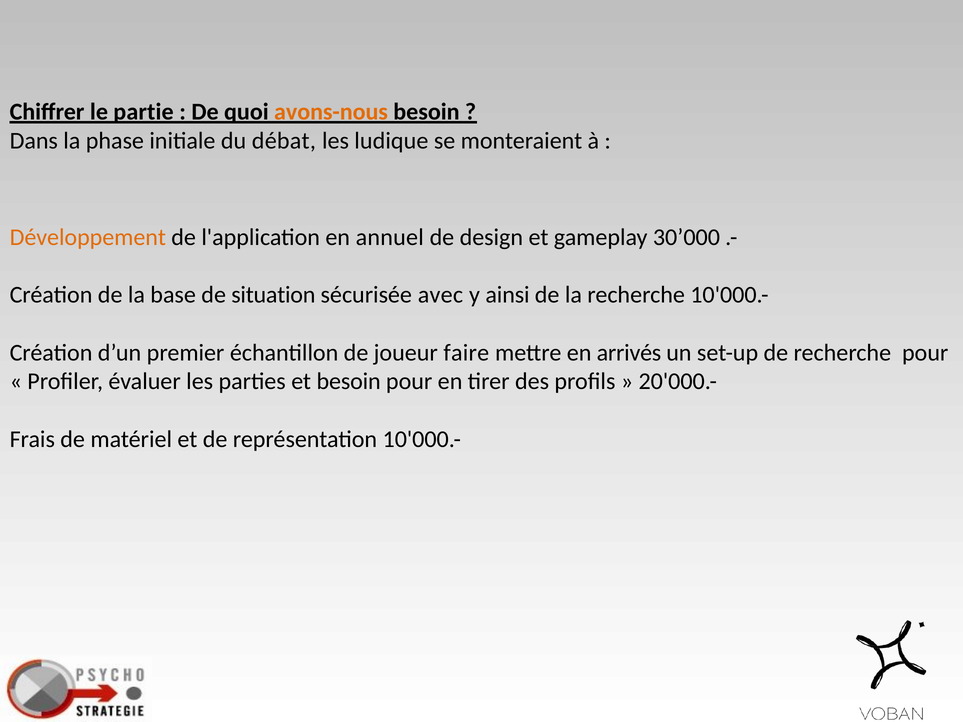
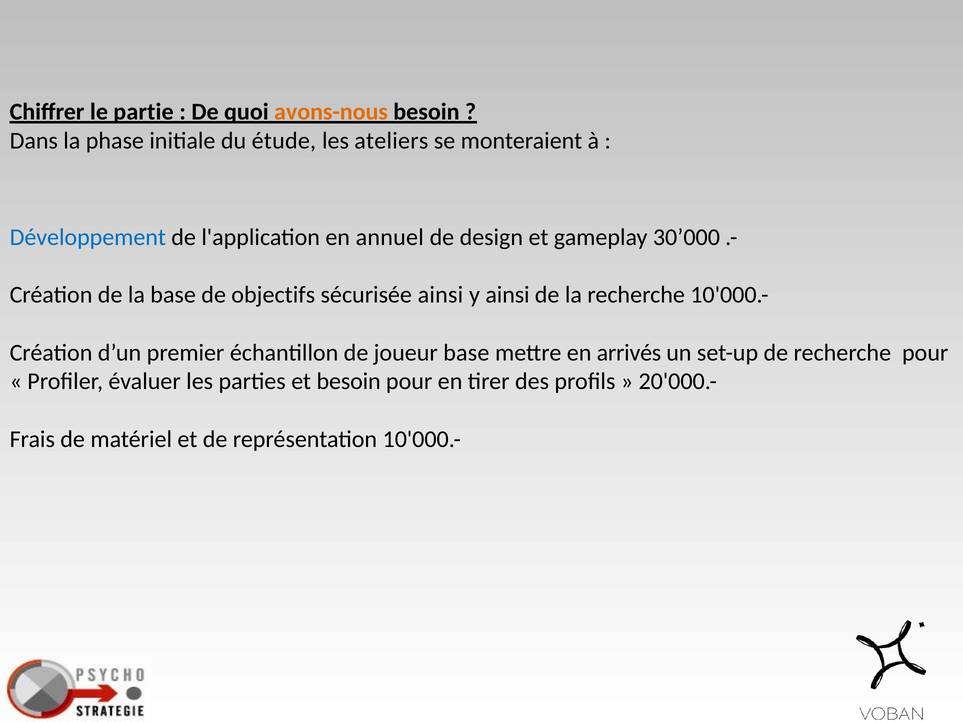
débat: débat -> étude
ludique: ludique -> ateliers
Développement colour: orange -> blue
situation: situation -> objectifs
sécurisée avec: avec -> ainsi
joueur faire: faire -> base
